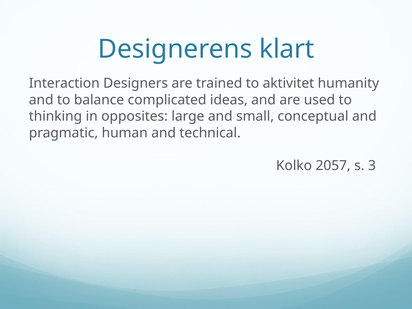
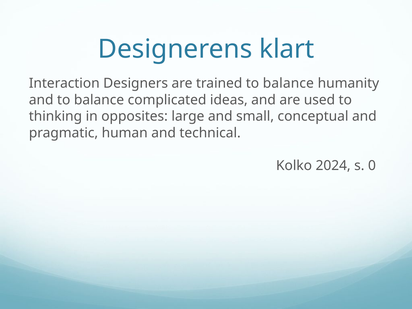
trained to aktivitet: aktivitet -> balance
2057: 2057 -> 2024
3: 3 -> 0
